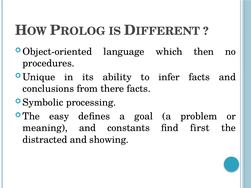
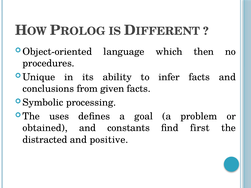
there: there -> given
easy: easy -> uses
meaning: meaning -> obtained
showing: showing -> positive
